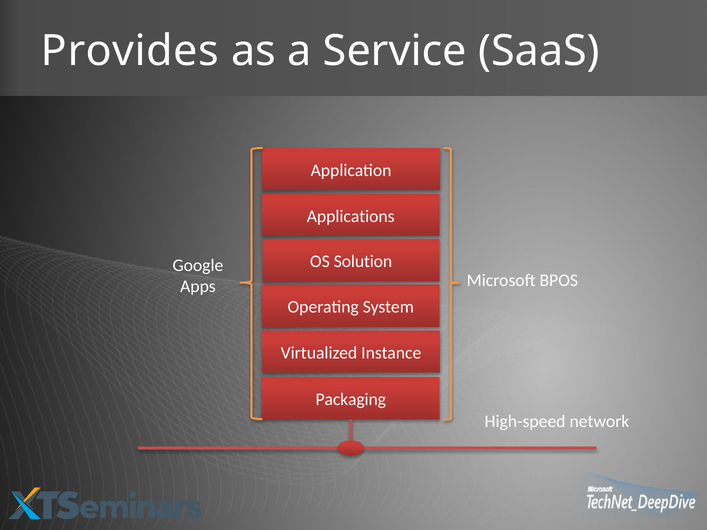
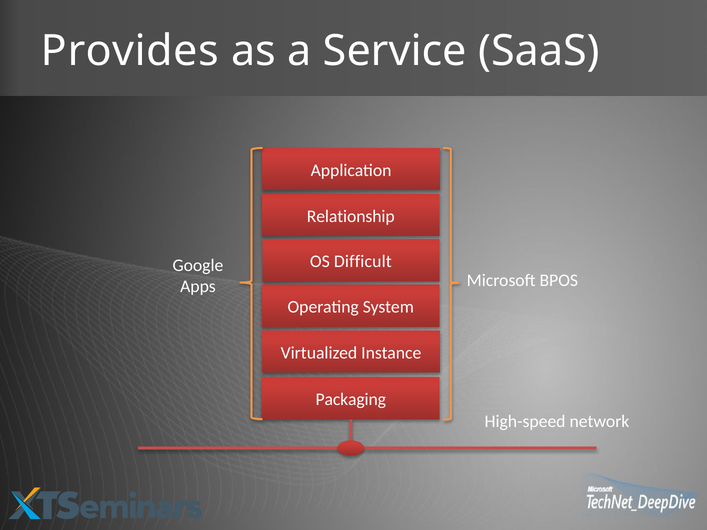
Applications: Applications -> Relationship
Solution: Solution -> Difficult
